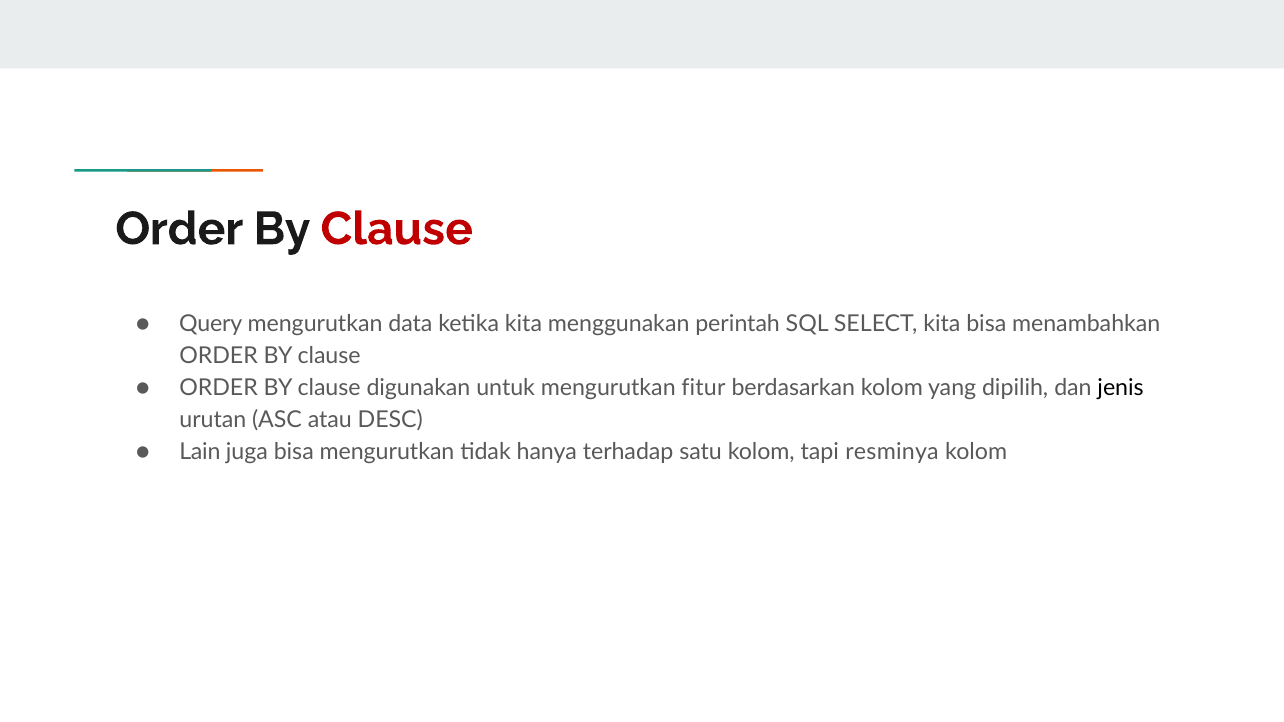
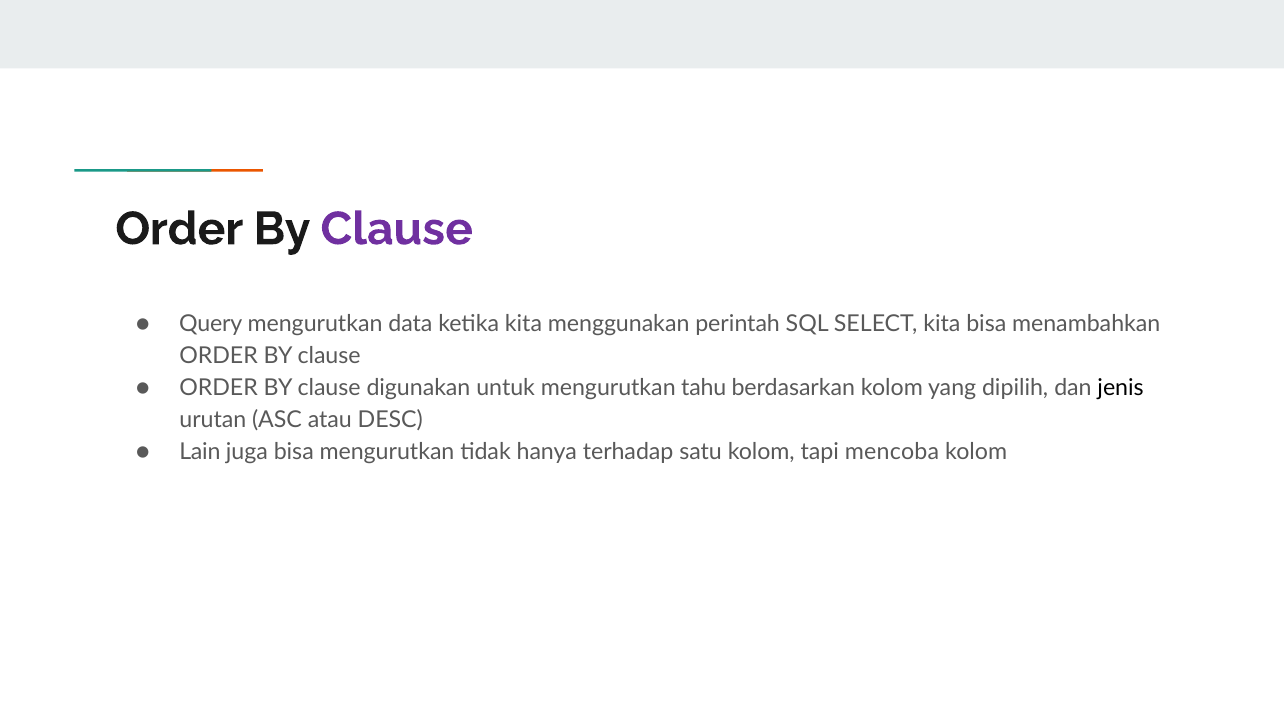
Clause at (397, 229) colour: red -> purple
fitur: fitur -> tahu
resminya: resminya -> mencoba
